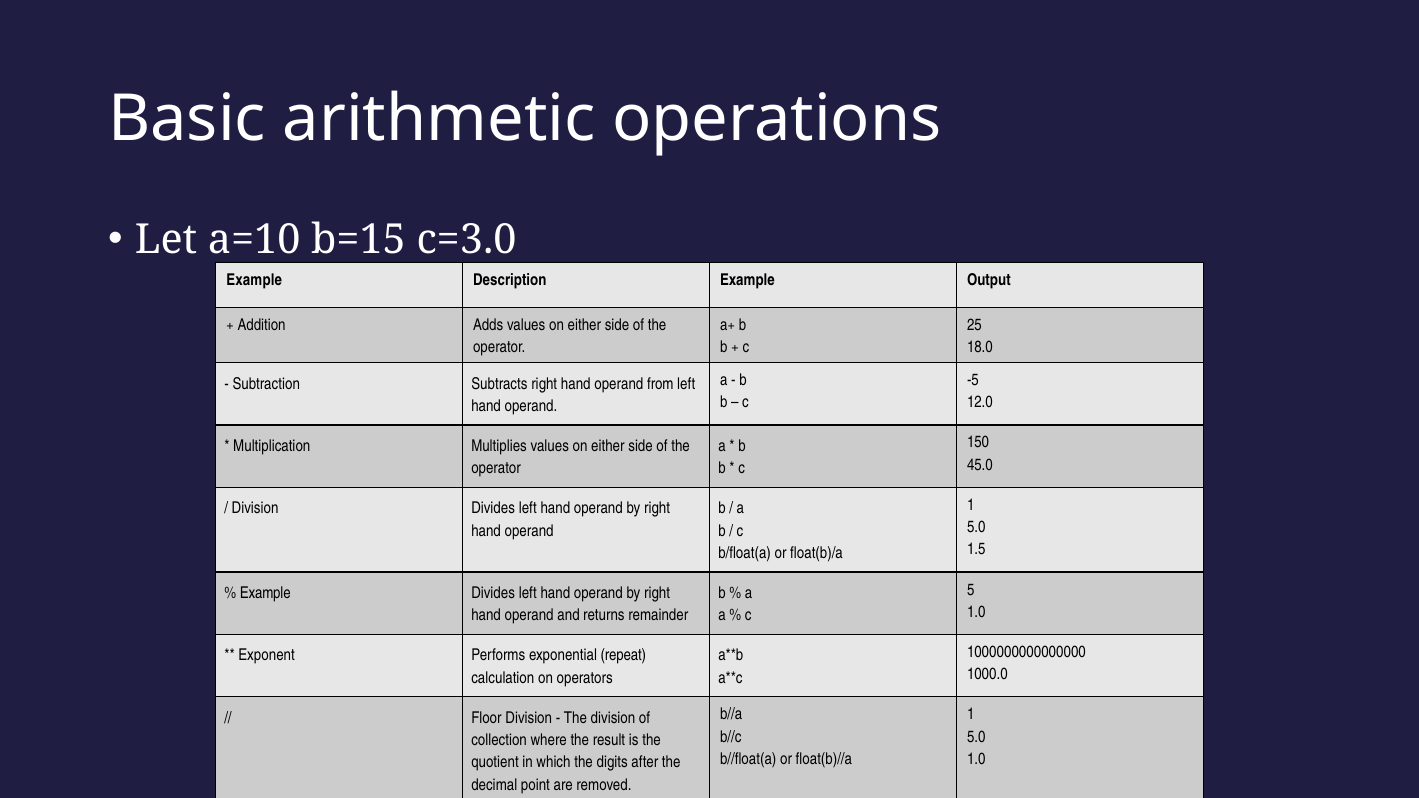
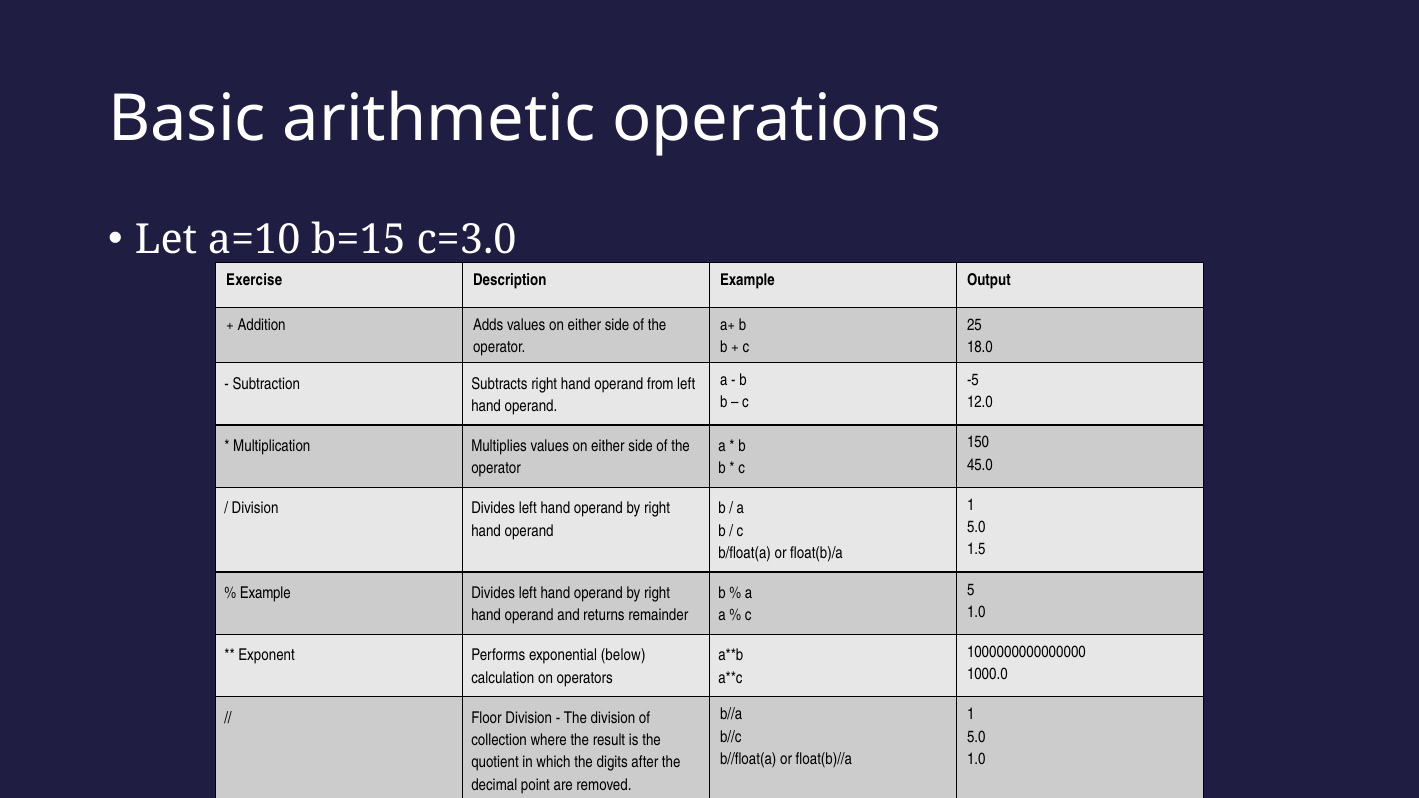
Example at (254, 280): Example -> Exercise
repeat: repeat -> below
